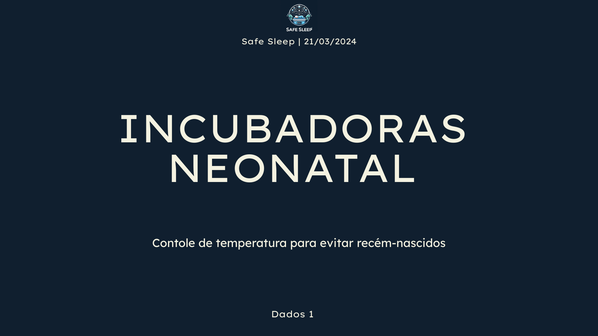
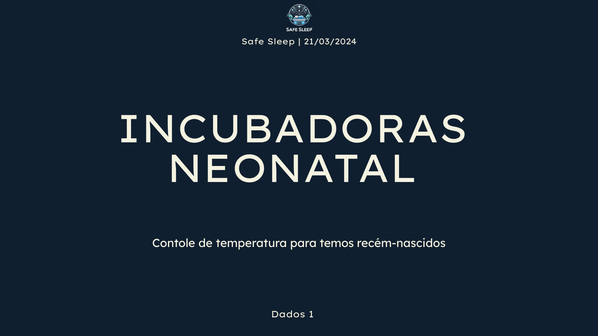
evitar: evitar -> temos
